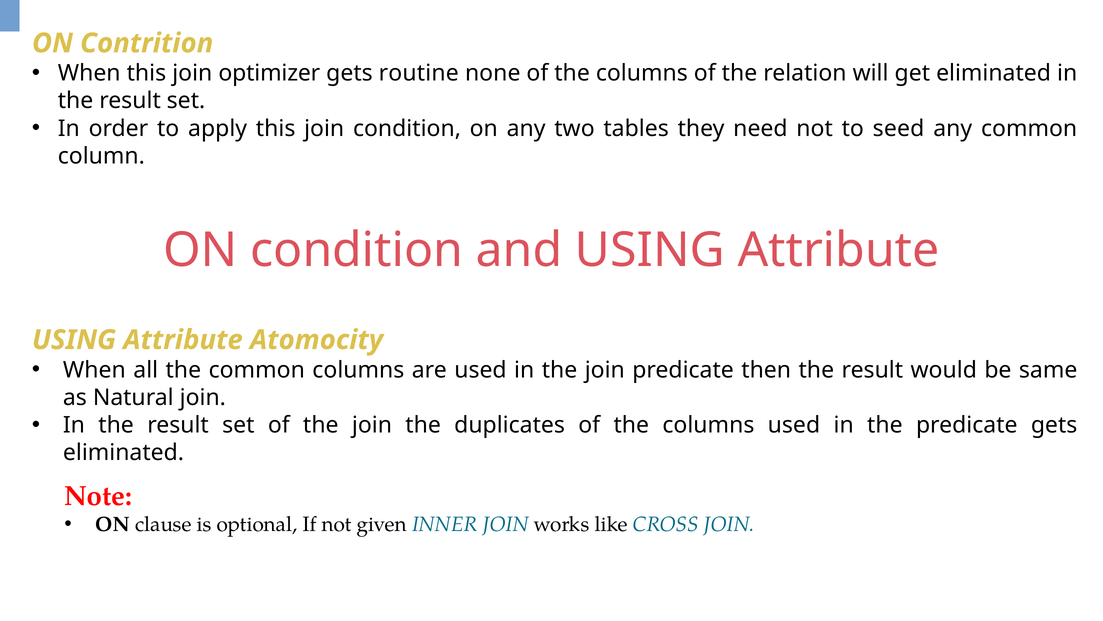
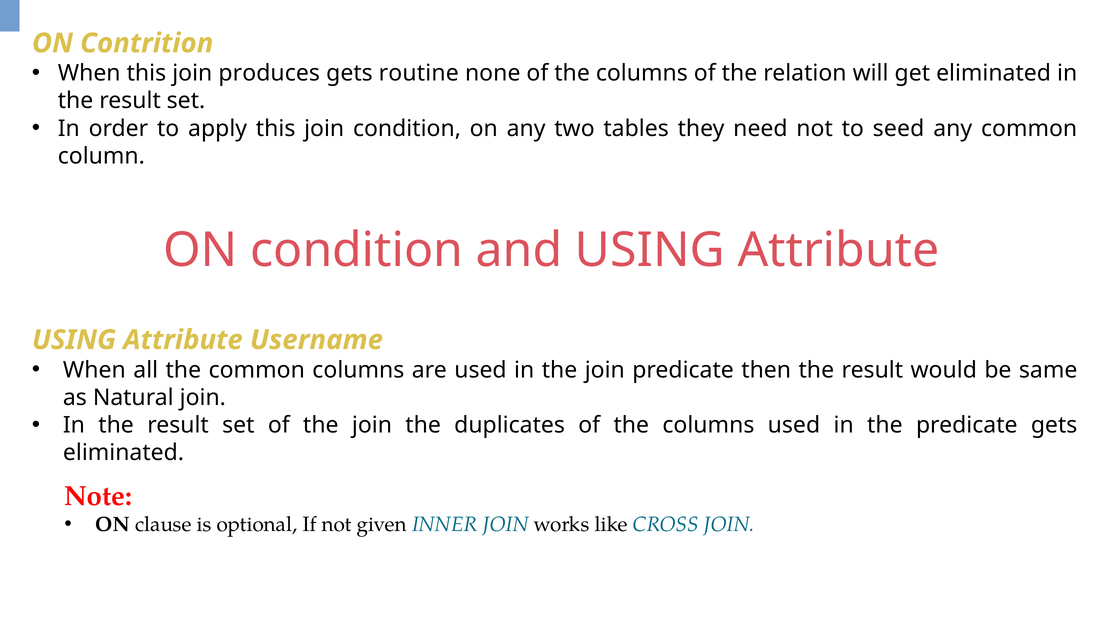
optimizer: optimizer -> produces
Atomocity: Atomocity -> Username
